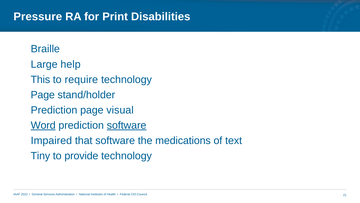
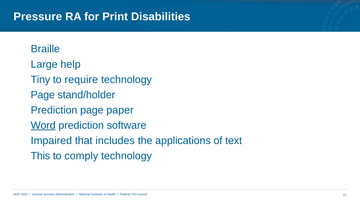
This: This -> Tiny
visual: visual -> paper
software at (127, 125) underline: present -> none
that software: software -> includes
medications: medications -> applications
Tiny: Tiny -> This
provide: provide -> comply
